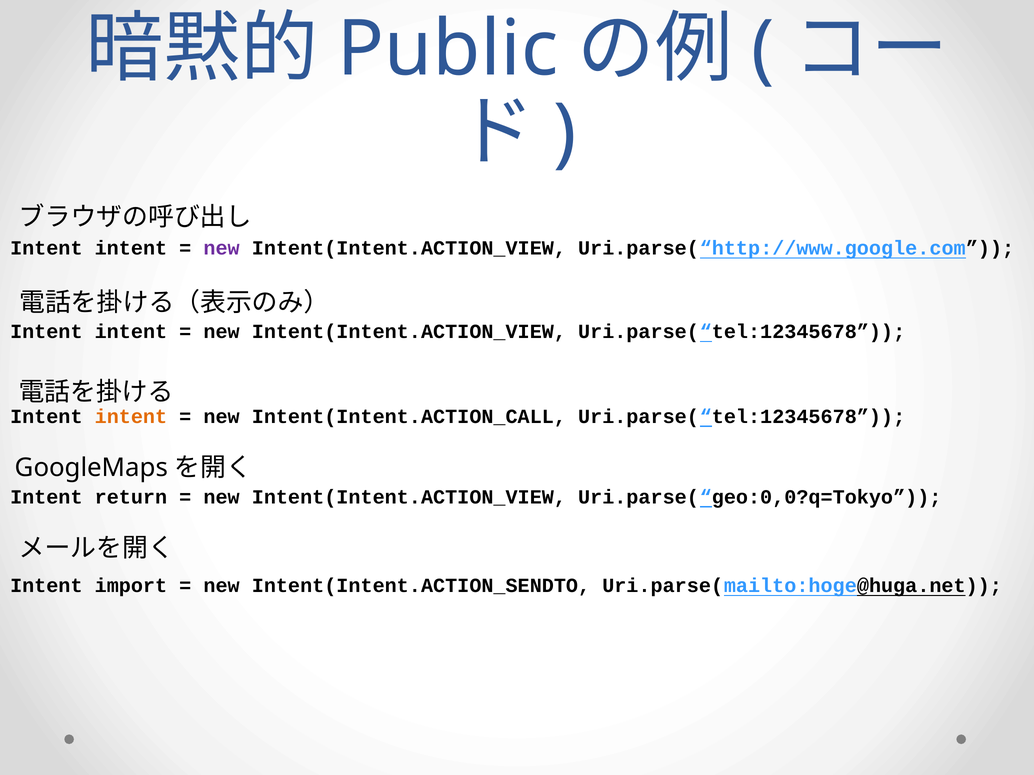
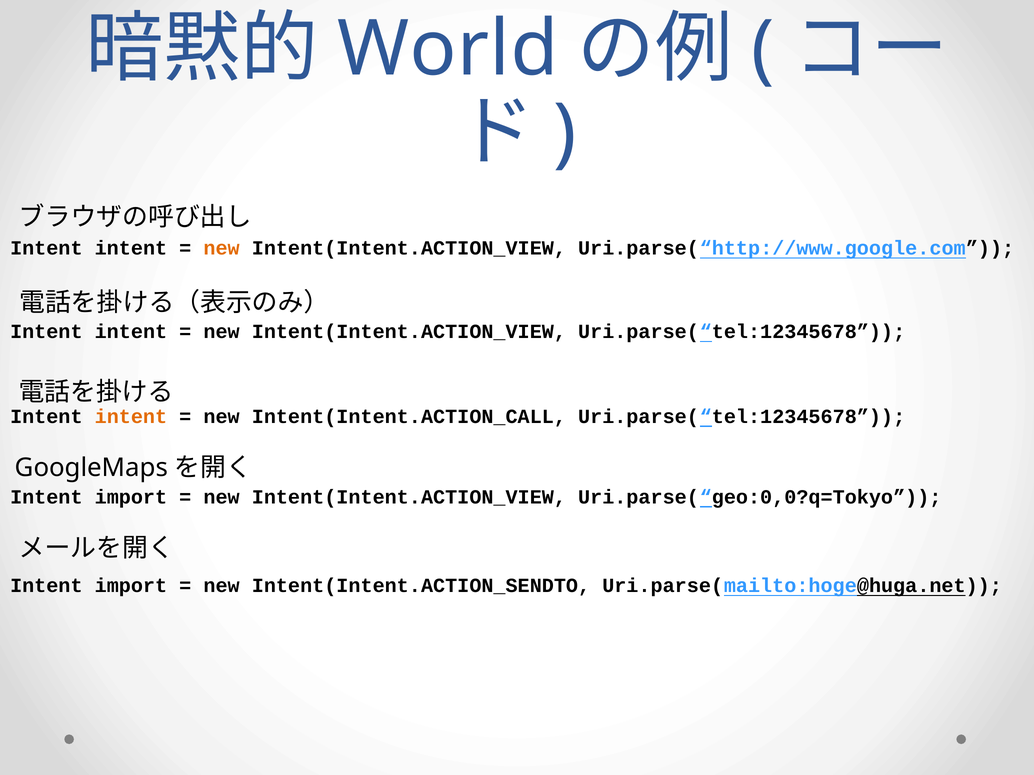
Public: Public -> World
new at (222, 248) colour: purple -> orange
return at (131, 497): return -> import
